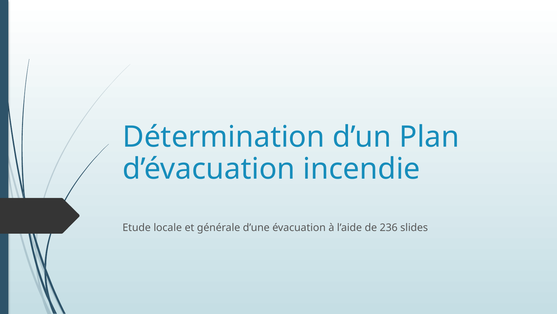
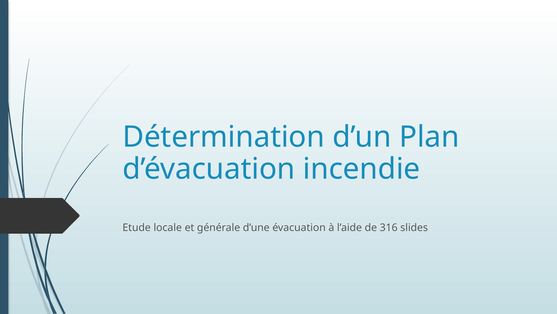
236: 236 -> 316
